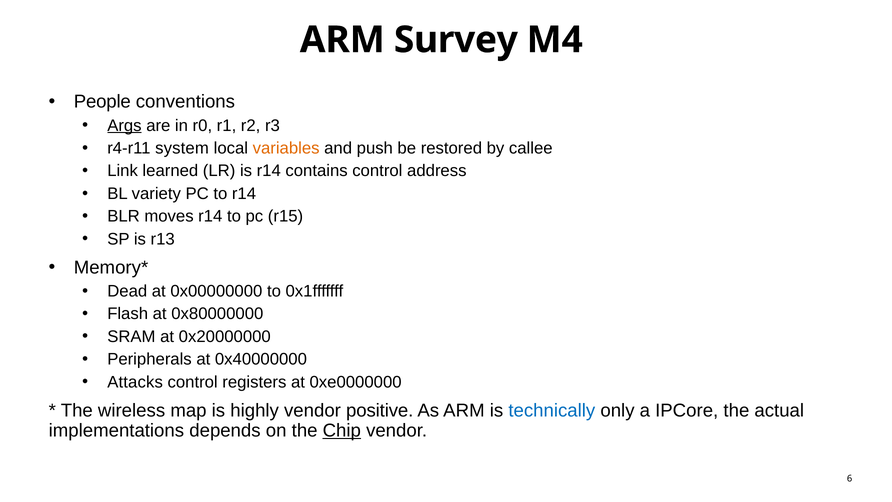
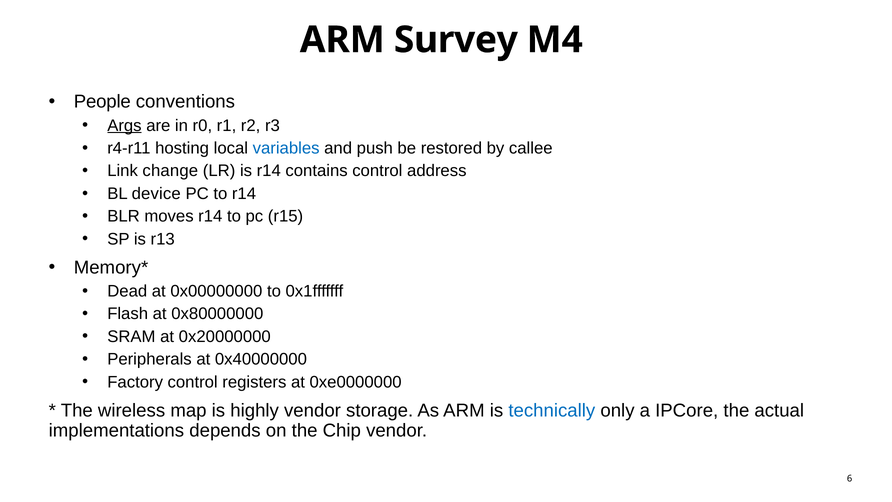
system: system -> hosting
variables colour: orange -> blue
learned: learned -> change
variety: variety -> device
Attacks: Attacks -> Factory
positive: positive -> storage
Chip underline: present -> none
